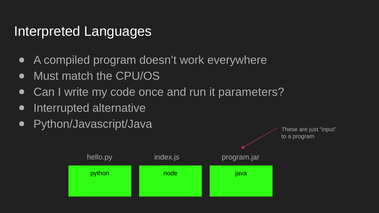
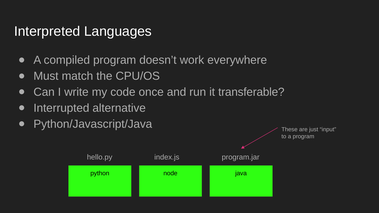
parameters: parameters -> transferable
